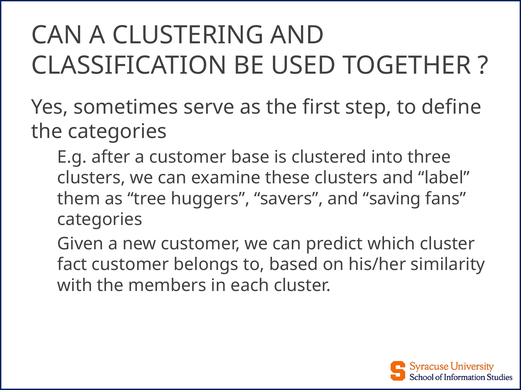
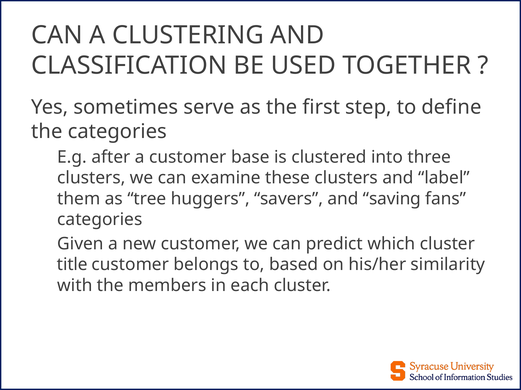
fact: fact -> title
